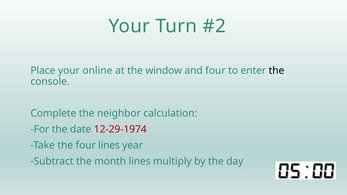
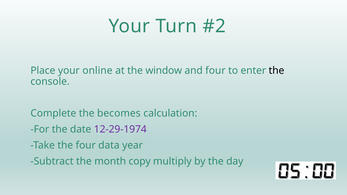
neighbor: neighbor -> becomes
12-29-1974 colour: red -> purple
four lines: lines -> data
month lines: lines -> copy
